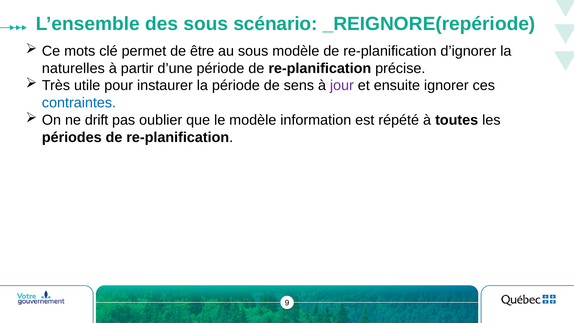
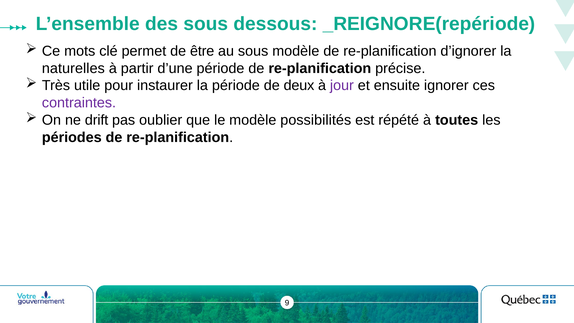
scénario: scénario -> dessous
sens: sens -> deux
contraintes colour: blue -> purple
information: information -> possibilités
